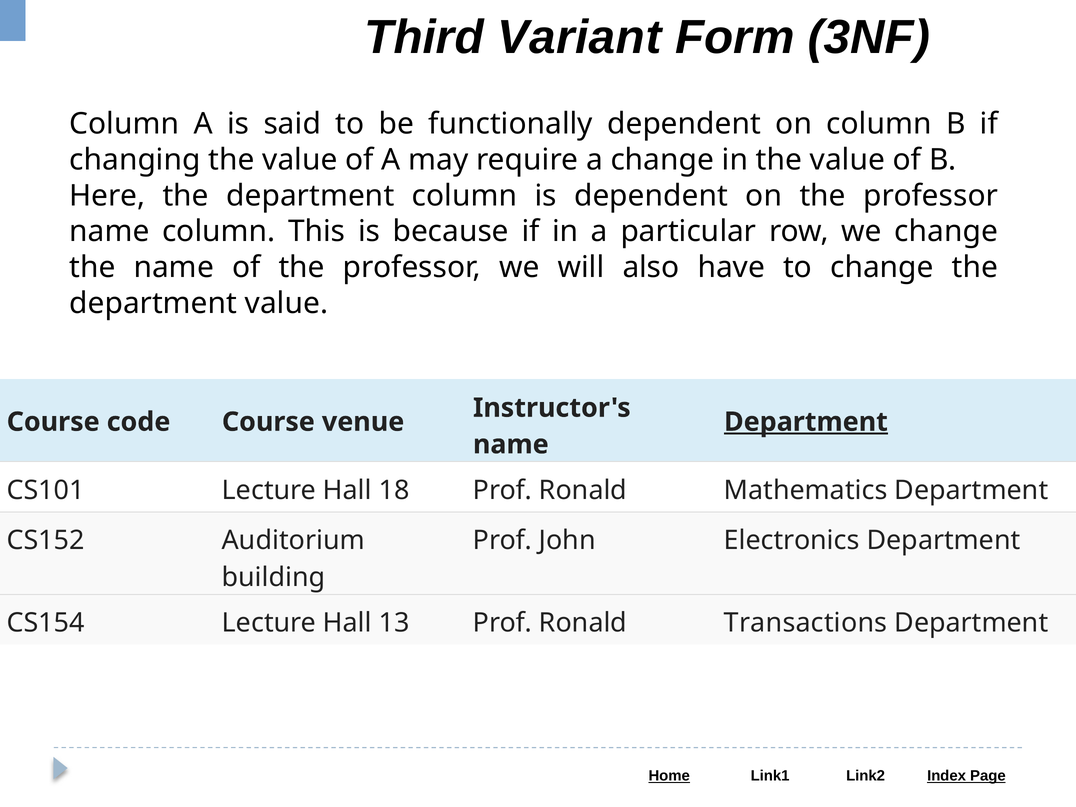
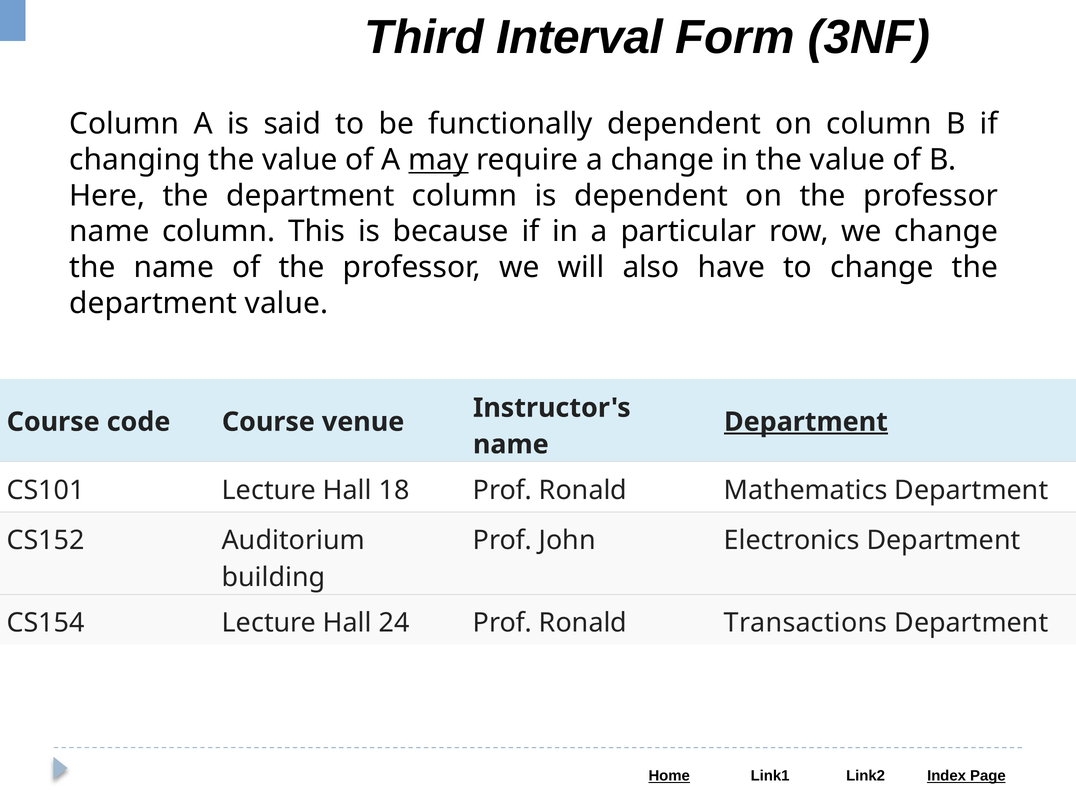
Variant: Variant -> Interval
may underline: none -> present
13: 13 -> 24
